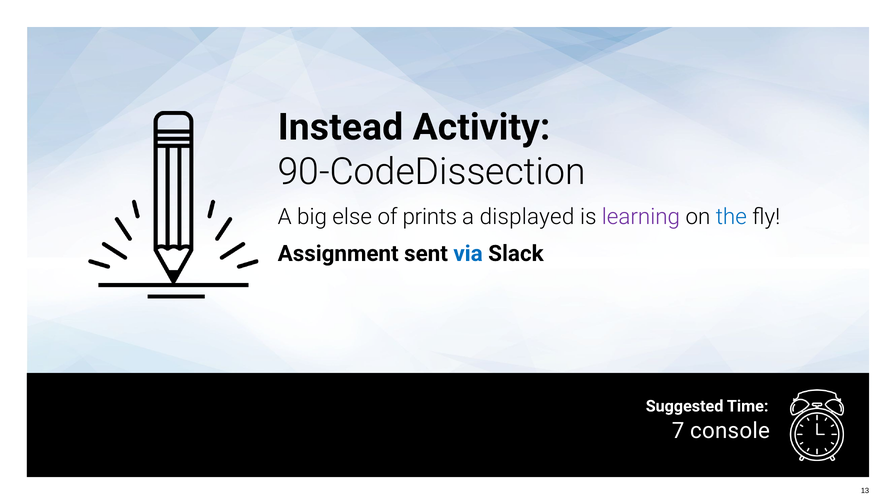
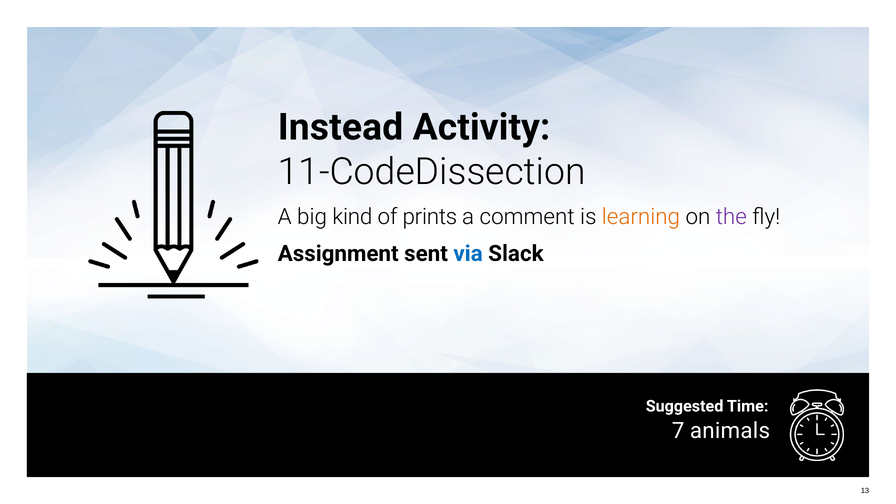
90-CodeDissection: 90-CodeDissection -> 11-CodeDissection
else: else -> kind
displayed: displayed -> comment
learning colour: purple -> orange
the colour: blue -> purple
console: console -> animals
